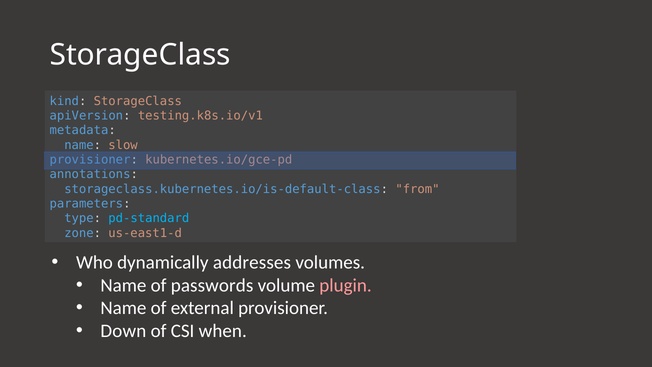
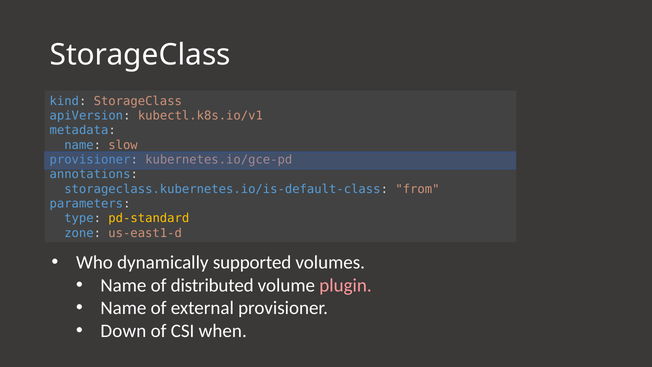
testing.k8s.io/v1: testing.k8s.io/v1 -> kubectl.k8s.io/v1
pd-standard colour: light blue -> yellow
addresses: addresses -> supported
passwords: passwords -> distributed
